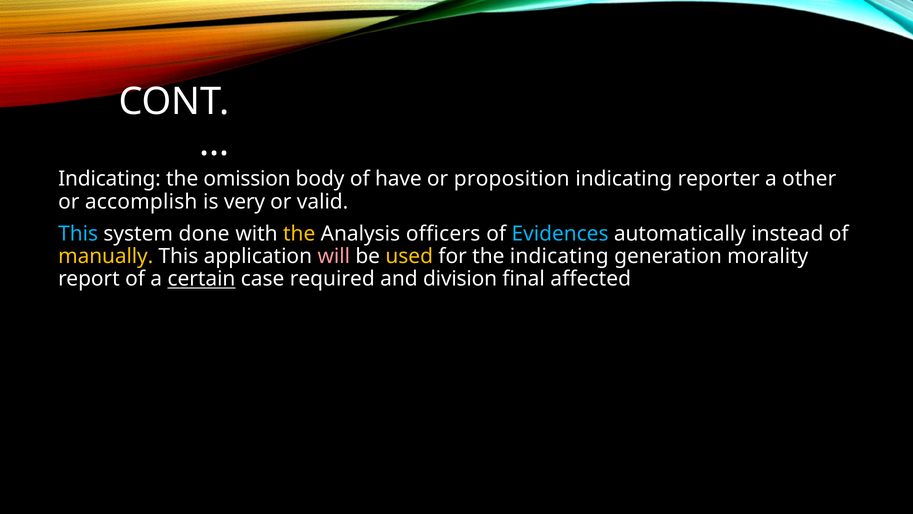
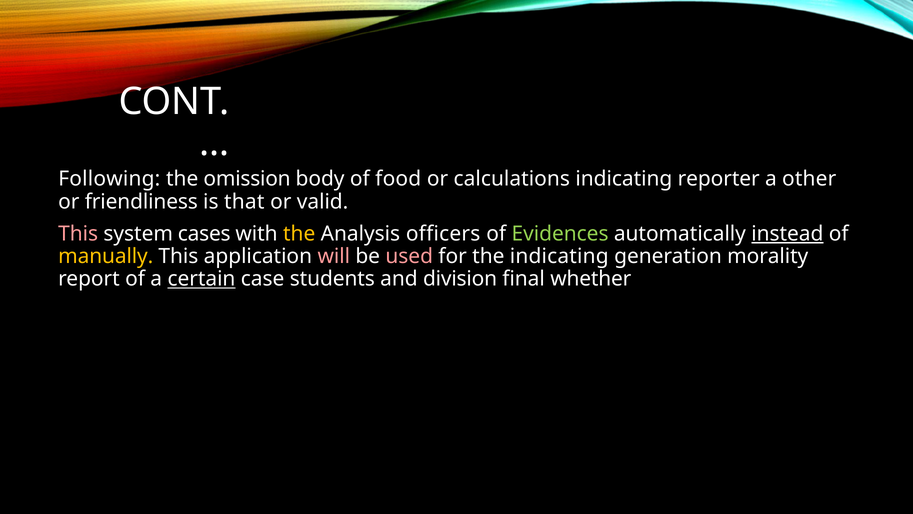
Indicating at (110, 179): Indicating -> Following
have: have -> food
proposition: proposition -> calculations
accomplish: accomplish -> friendliness
very: very -> that
This at (78, 234) colour: light blue -> pink
done: done -> cases
Evidences colour: light blue -> light green
instead underline: none -> present
used colour: yellow -> pink
required: required -> students
affected: affected -> whether
